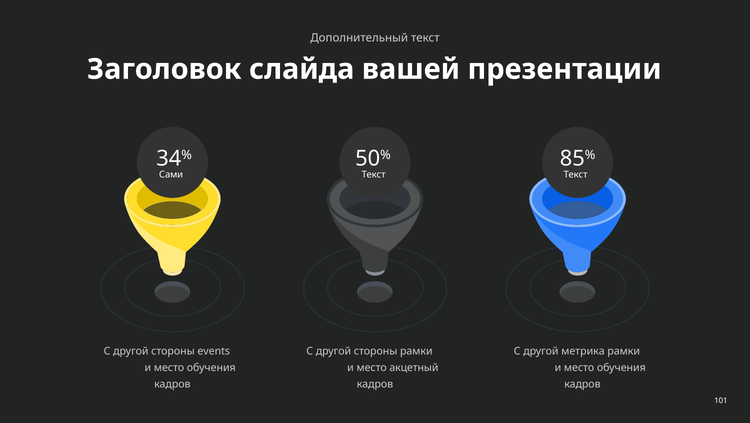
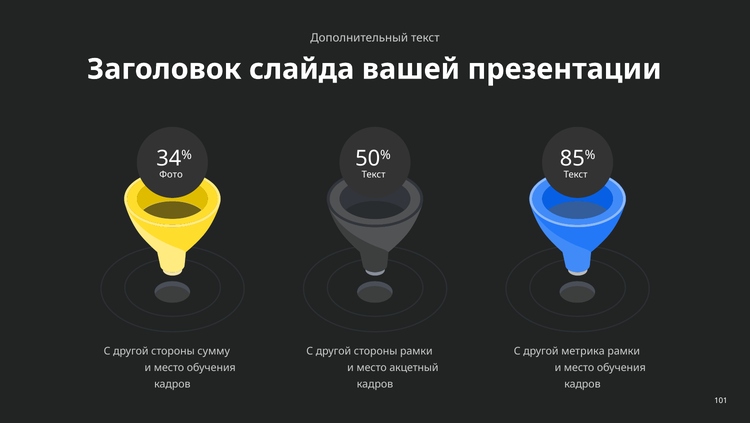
Сами: Сами -> Фото
events: events -> сумму
